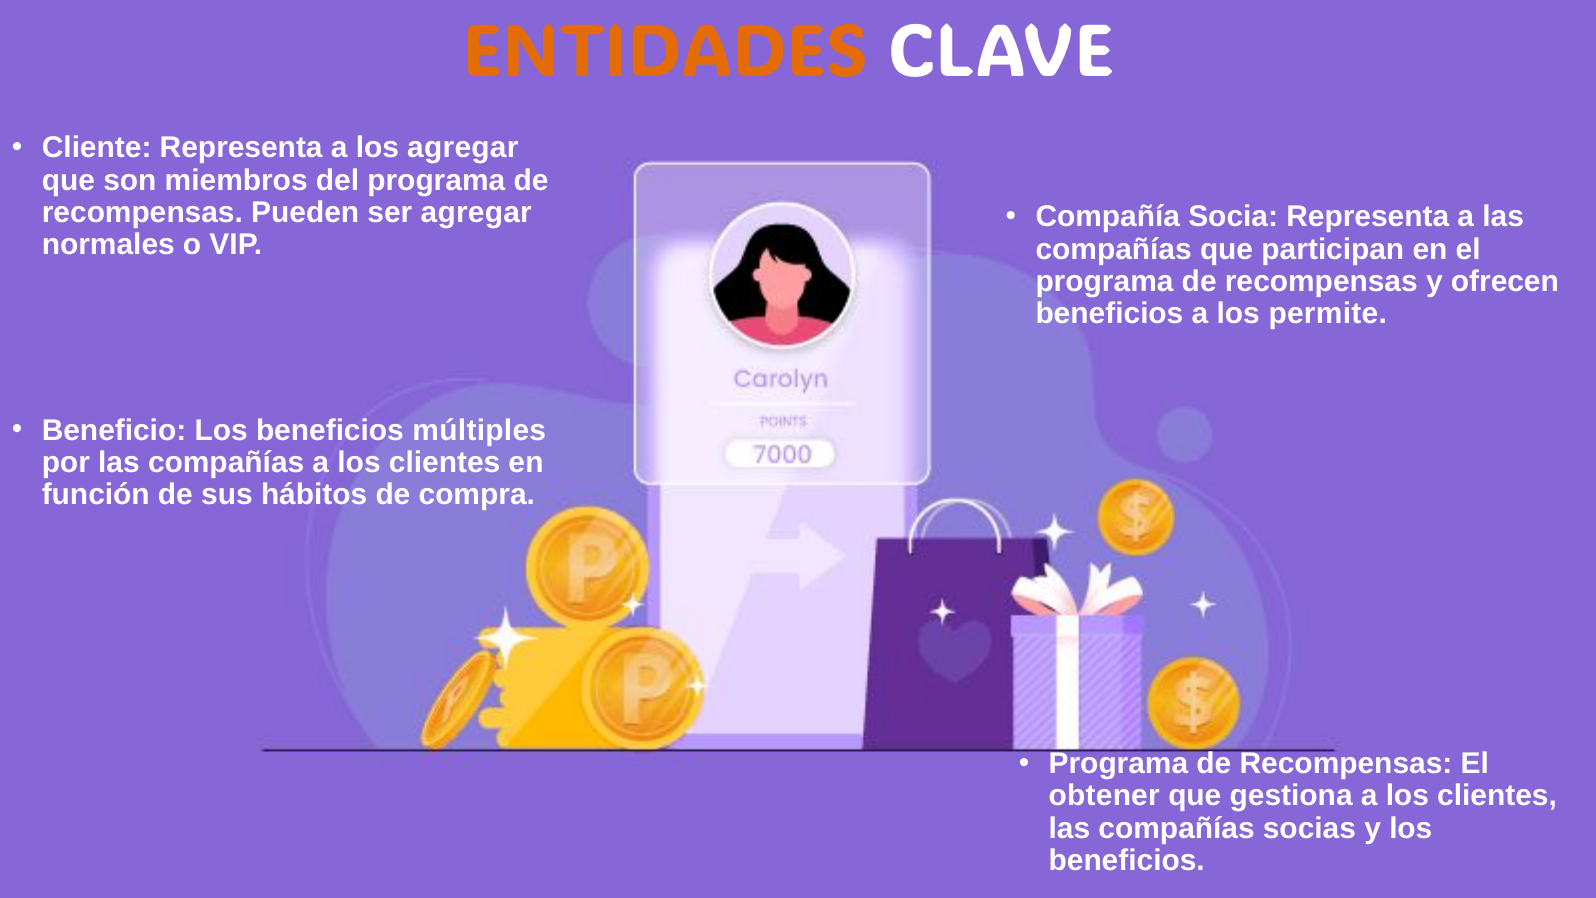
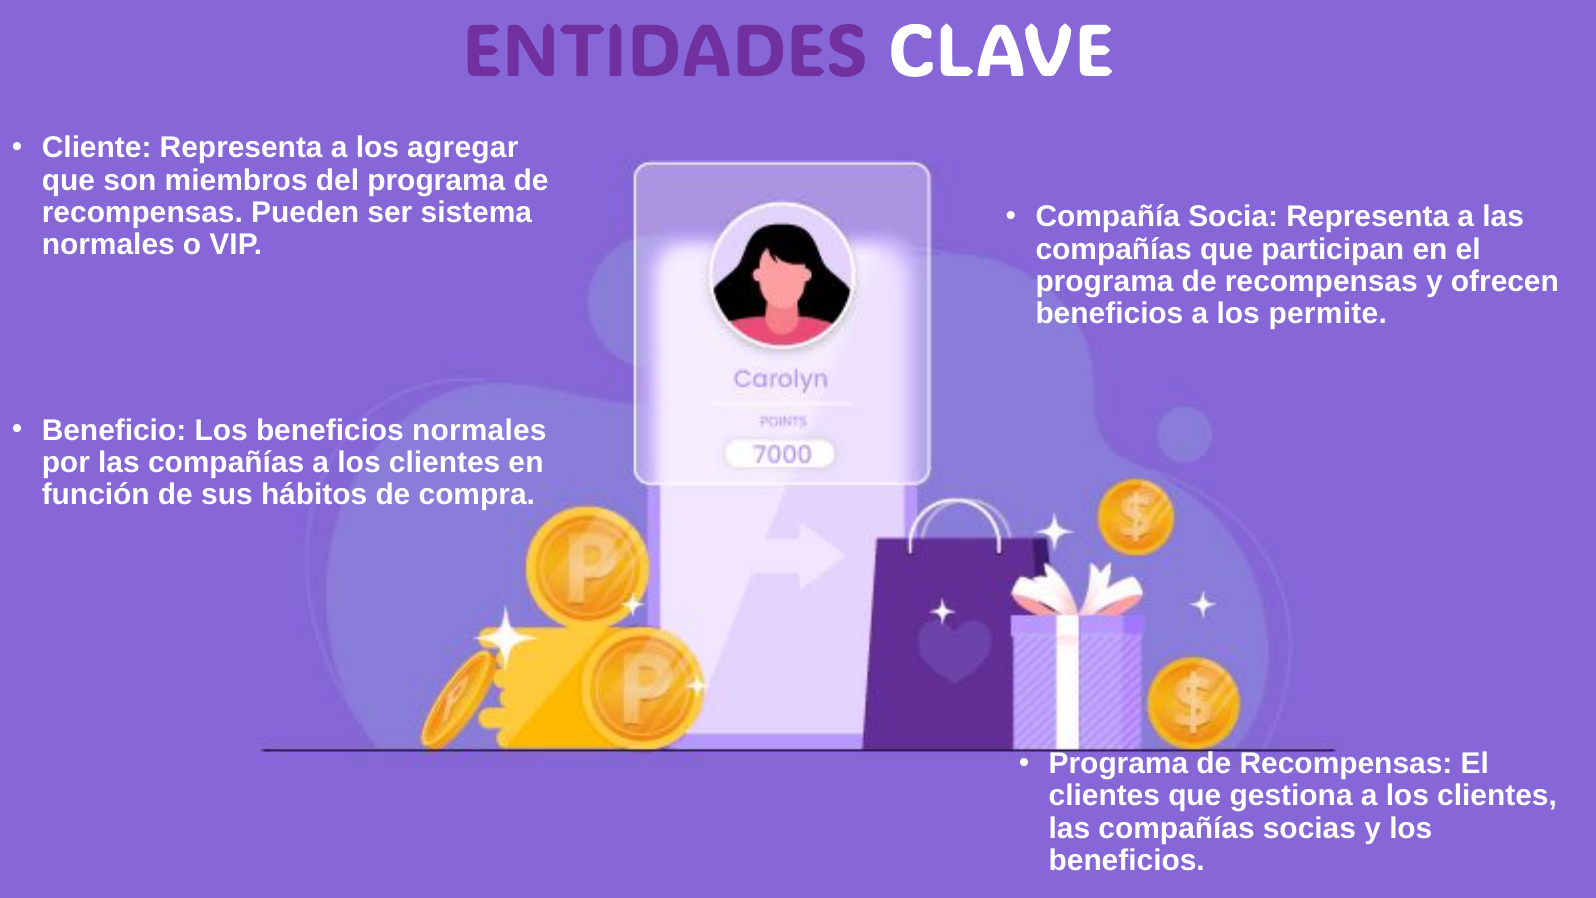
ENTIDADES colour: orange -> purple
ser agregar: agregar -> sistema
beneficios múltiples: múltiples -> normales
obtener at (1104, 796): obtener -> clientes
